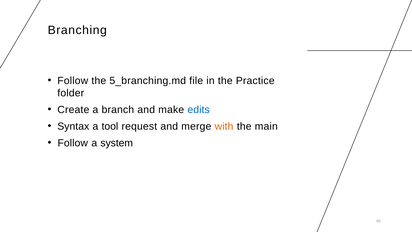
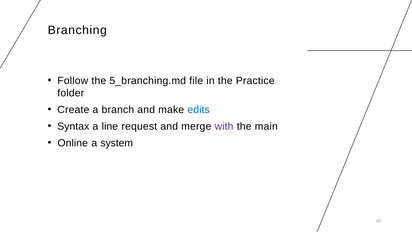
tool: tool -> line
with colour: orange -> purple
Follow at (73, 143): Follow -> Online
